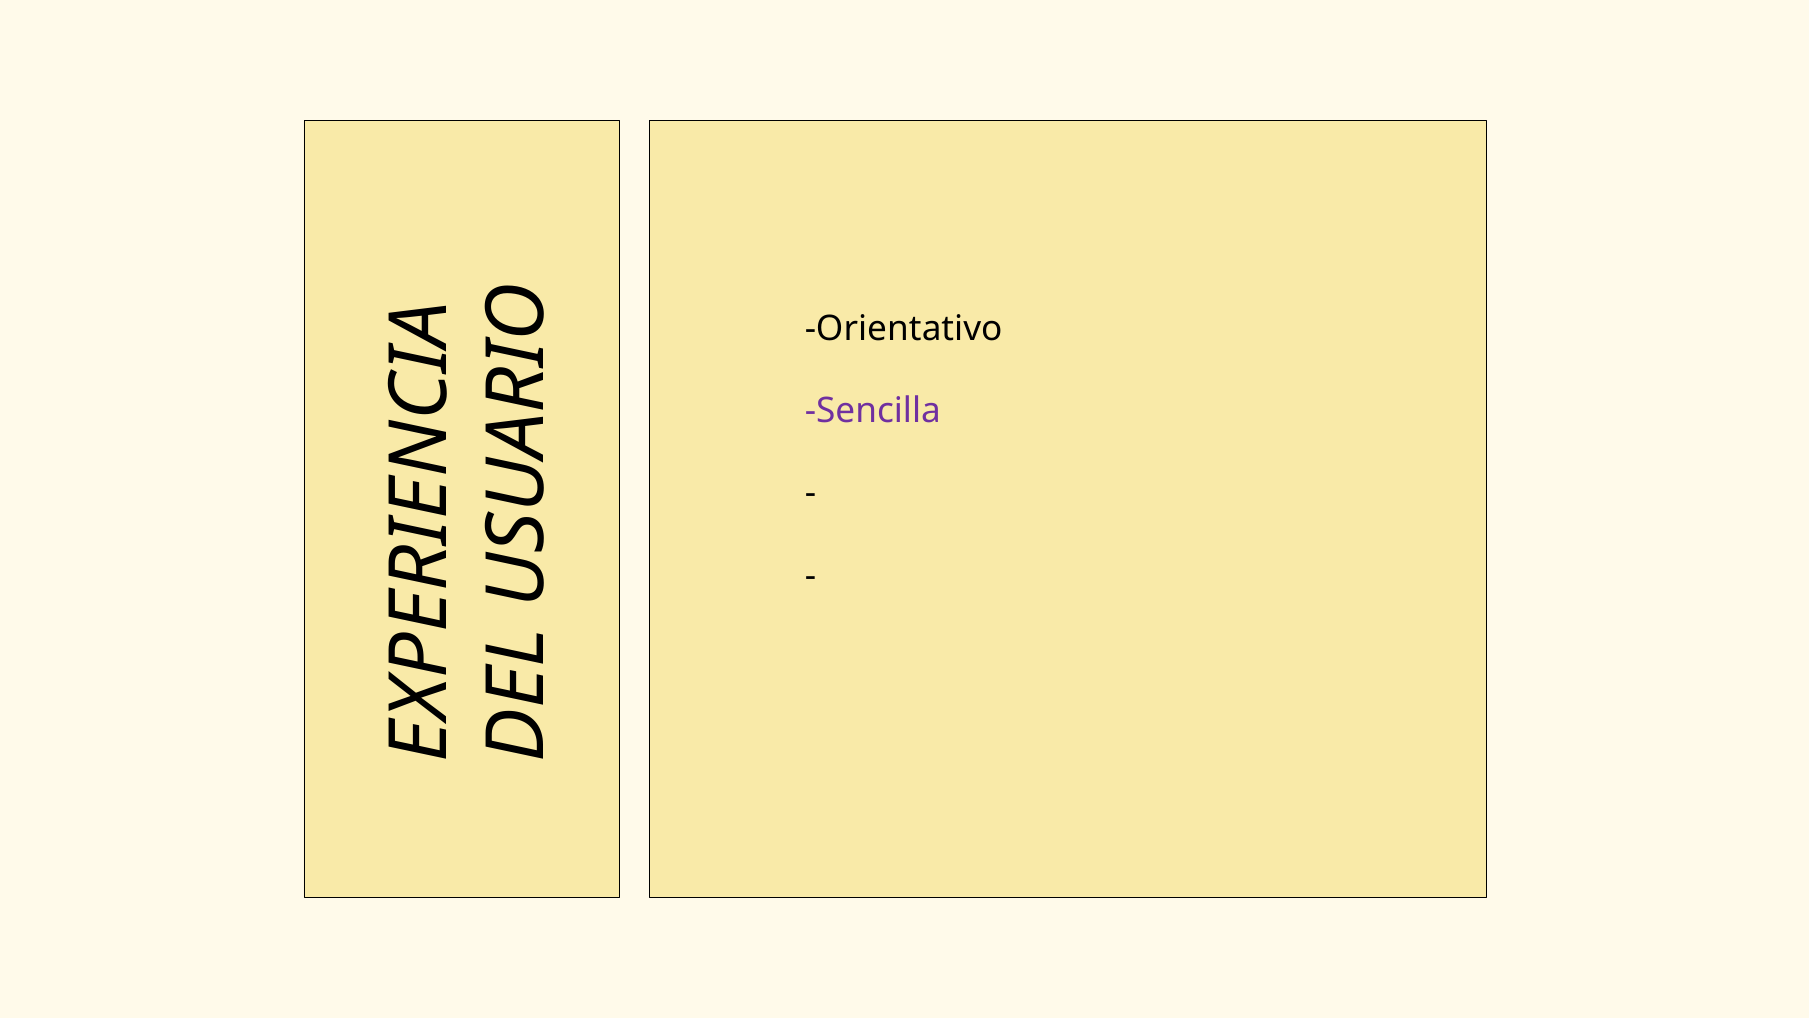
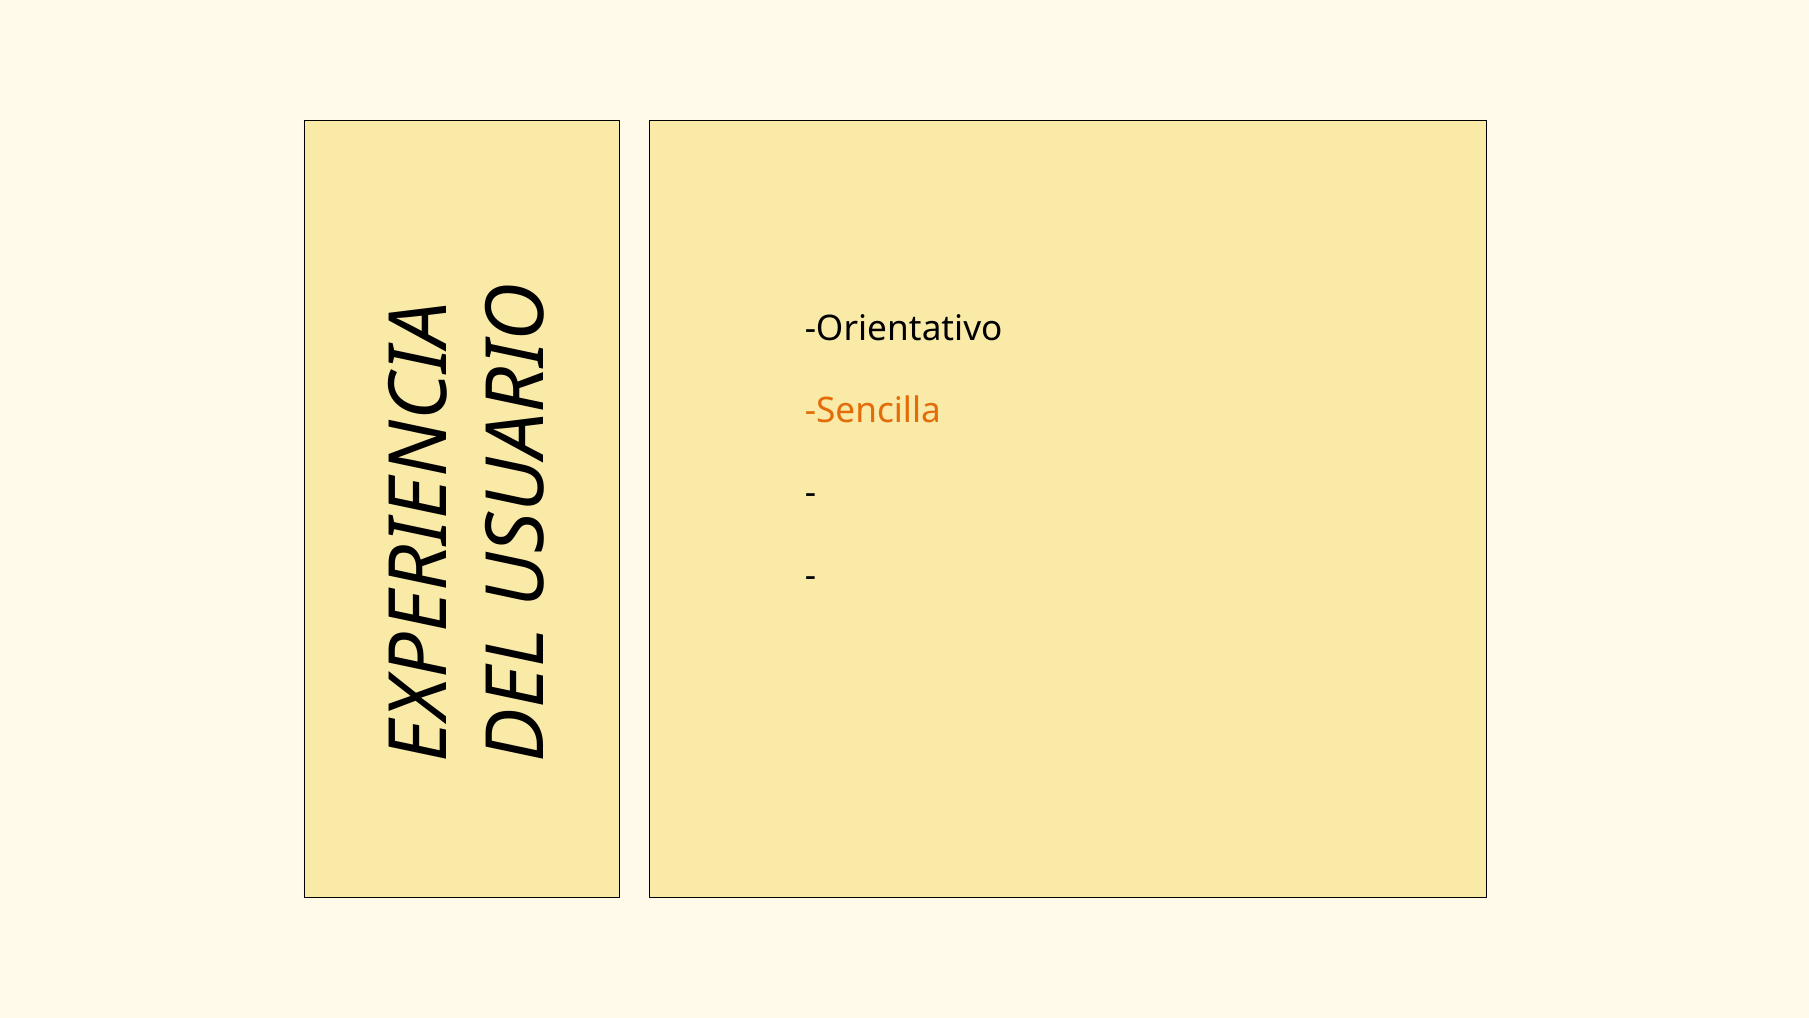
Sencilla colour: purple -> orange
